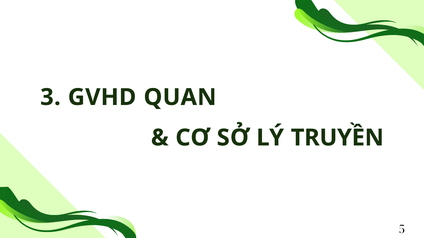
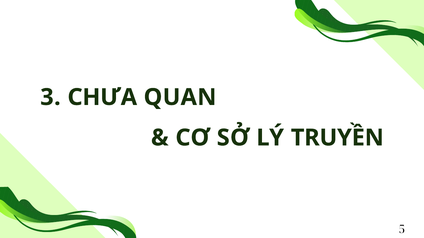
GVHD: GVHD -> CHƯA
